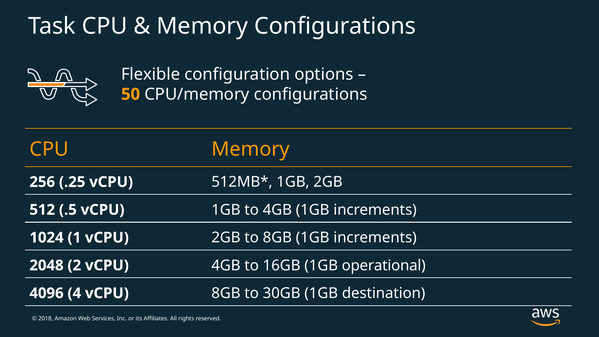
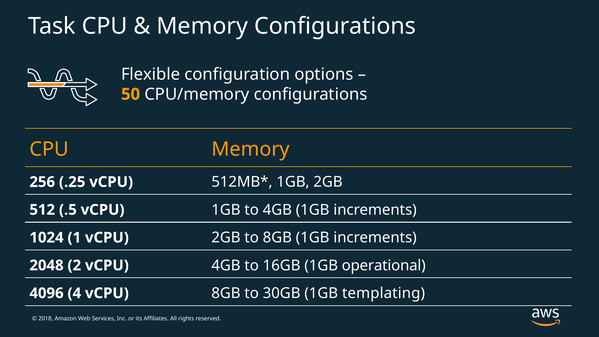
destination: destination -> templating
